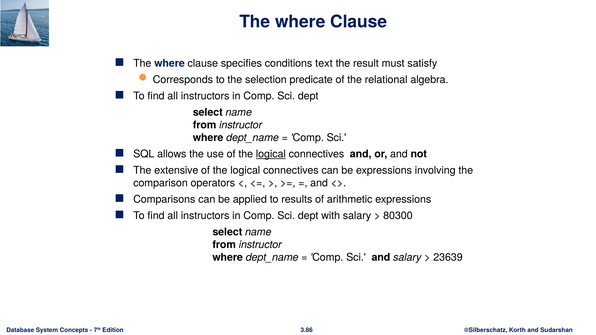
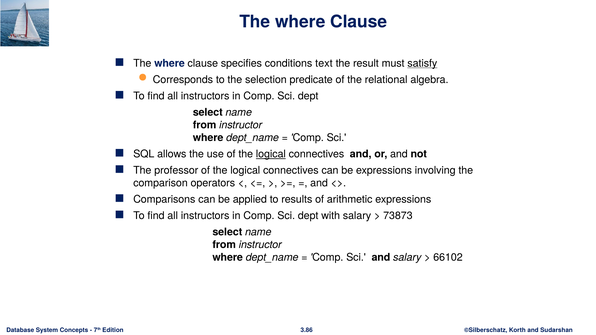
satisfy underline: none -> present
extensive: extensive -> professor
80300: 80300 -> 73873
23639: 23639 -> 66102
